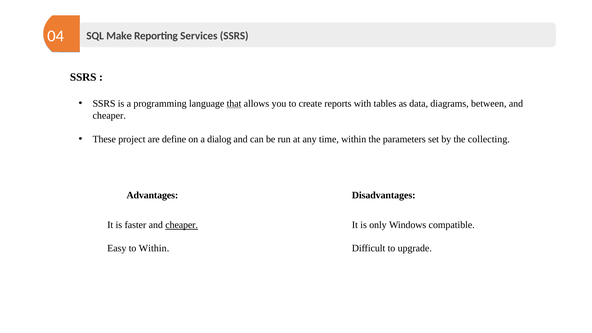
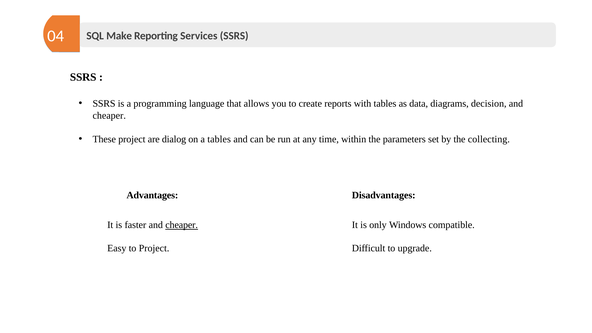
that underline: present -> none
between: between -> decision
define: define -> dialog
a dialog: dialog -> tables
to Within: Within -> Project
